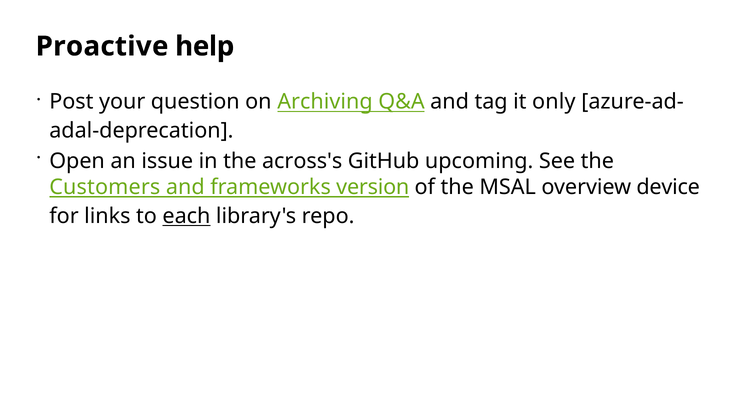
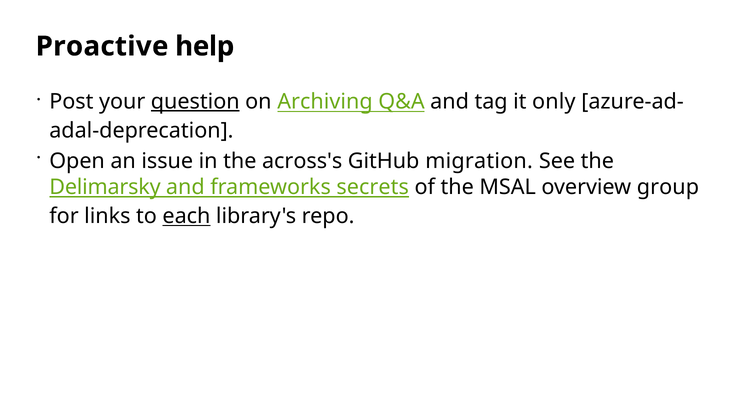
question underline: none -> present
upcoming: upcoming -> migration
Customers: Customers -> Delimarsky
version: version -> secrets
device: device -> group
